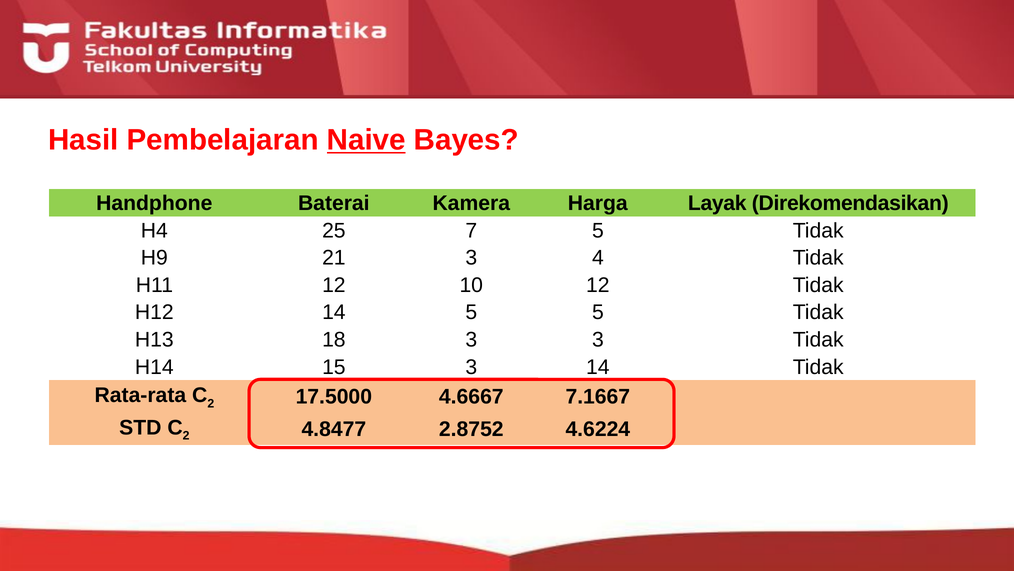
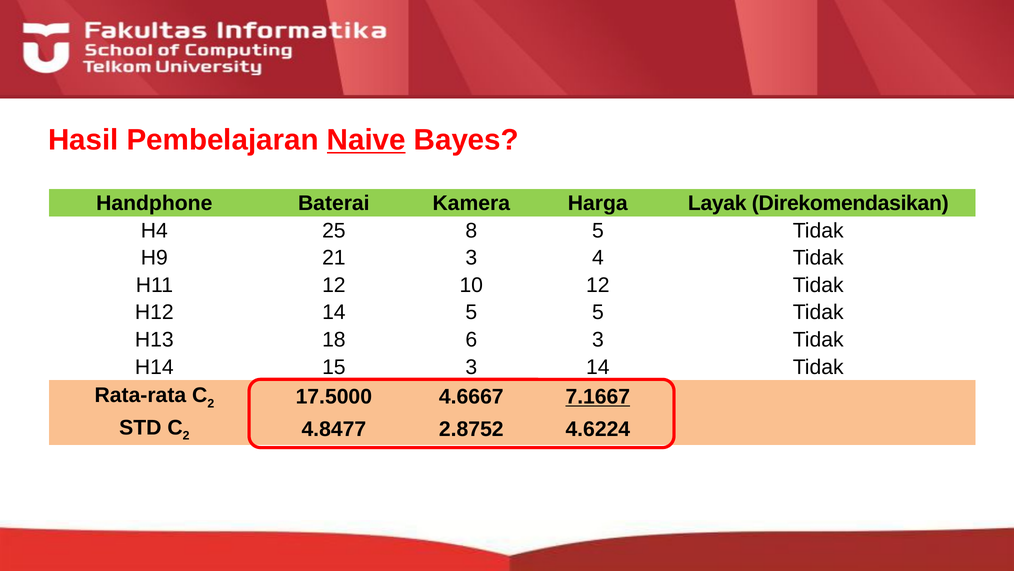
7: 7 -> 8
18 3: 3 -> 6
7.1667 underline: none -> present
